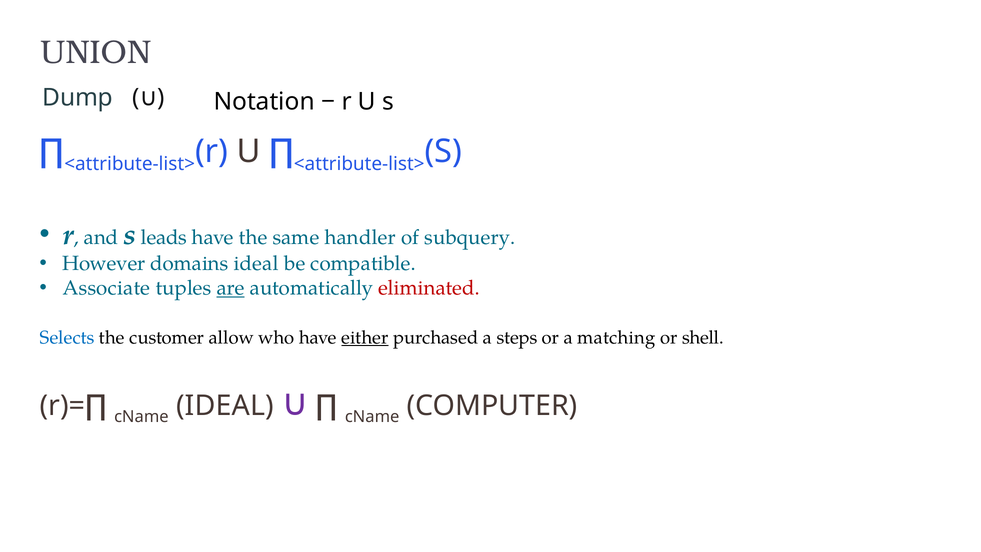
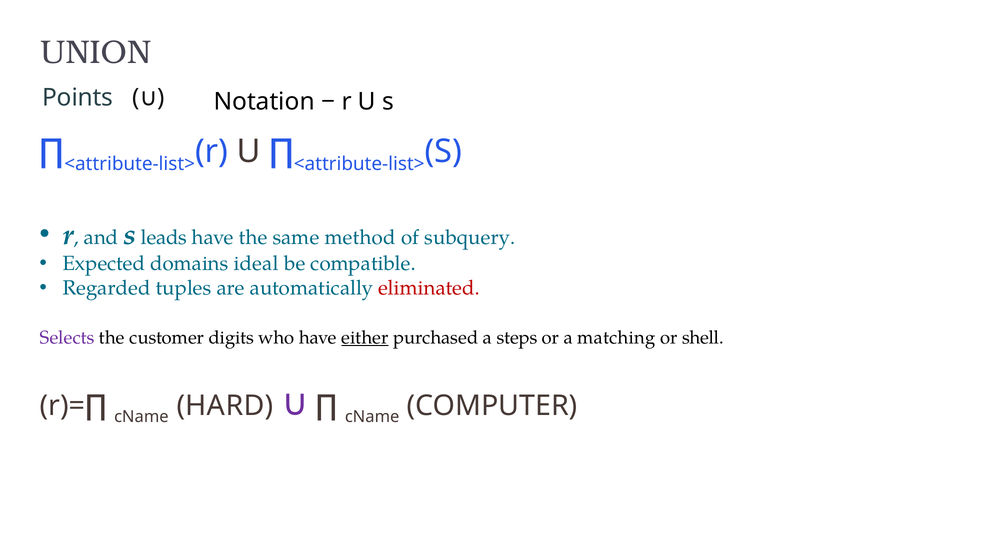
Dump: Dump -> Points
handler: handler -> method
However: However -> Expected
Associate: Associate -> Regarded
are underline: present -> none
Selects colour: blue -> purple
allow: allow -> digits
cName IDEAL: IDEAL -> HARD
